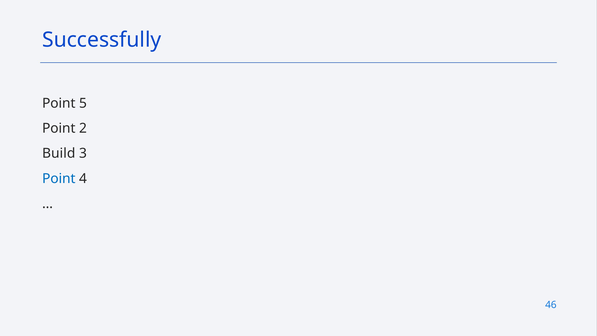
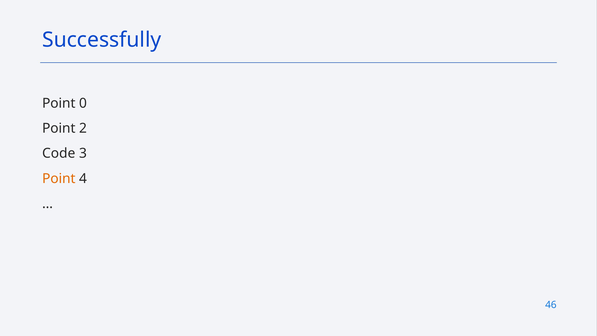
5: 5 -> 0
Build: Build -> Code
Point at (59, 178) colour: blue -> orange
